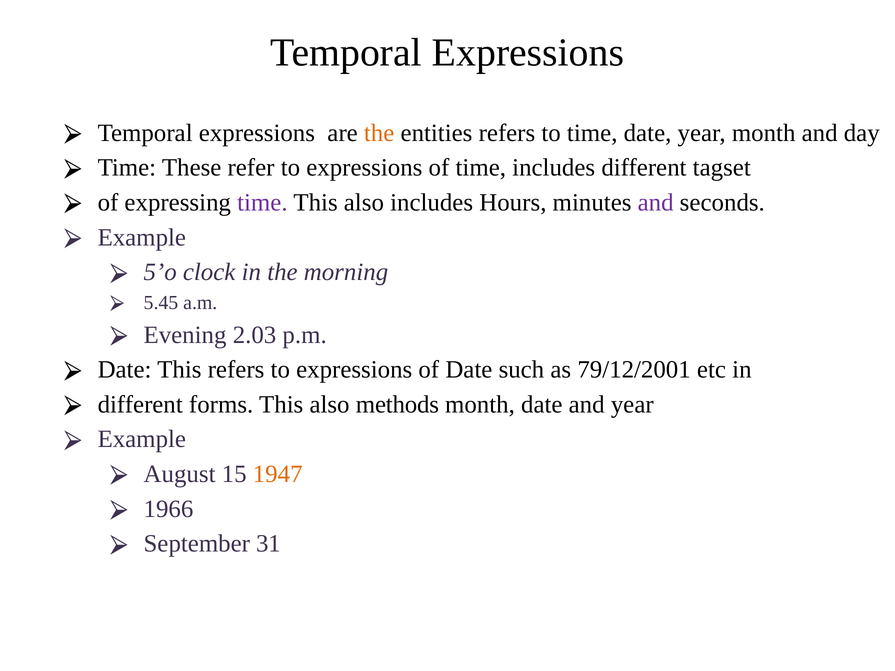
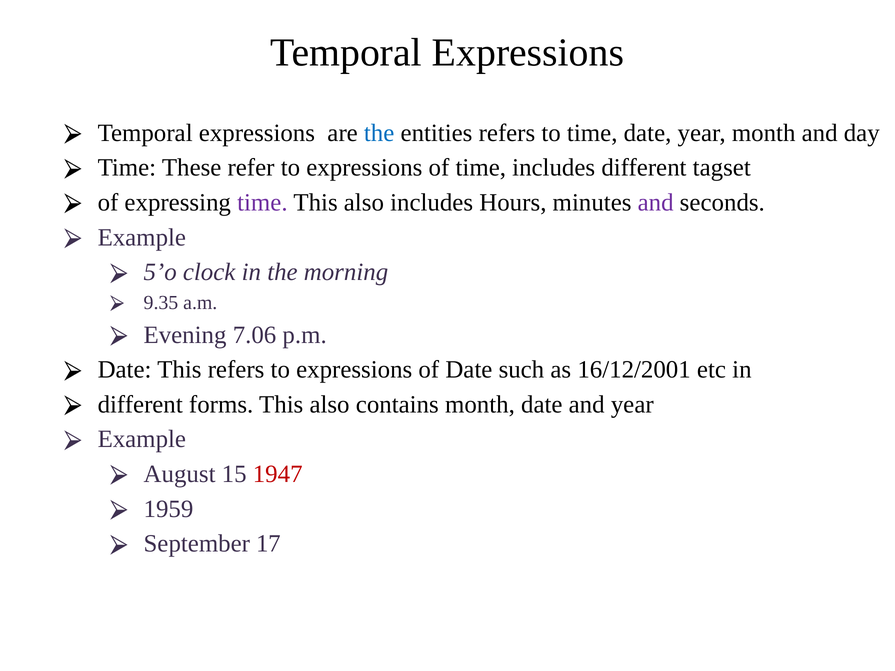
the at (379, 133) colour: orange -> blue
5.45: 5.45 -> 9.35
2.03: 2.03 -> 7.06
79/12/2001: 79/12/2001 -> 16/12/2001
methods: methods -> contains
1947 colour: orange -> red
1966: 1966 -> 1959
31: 31 -> 17
